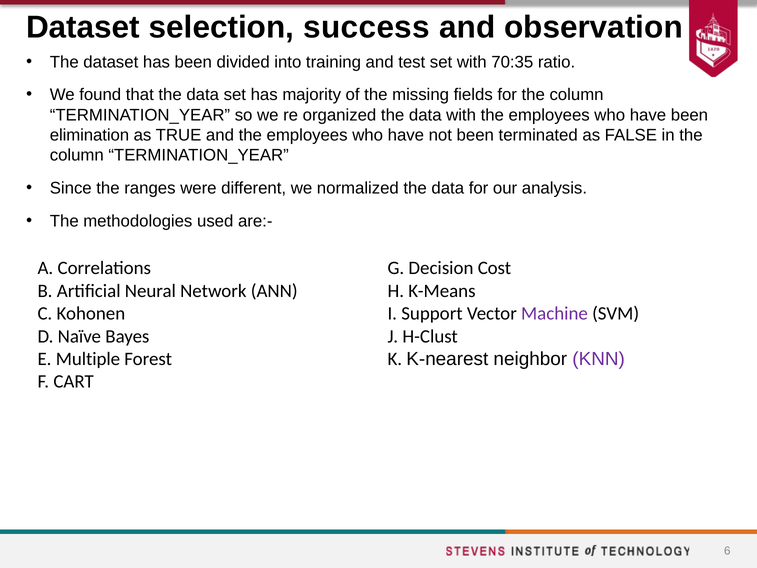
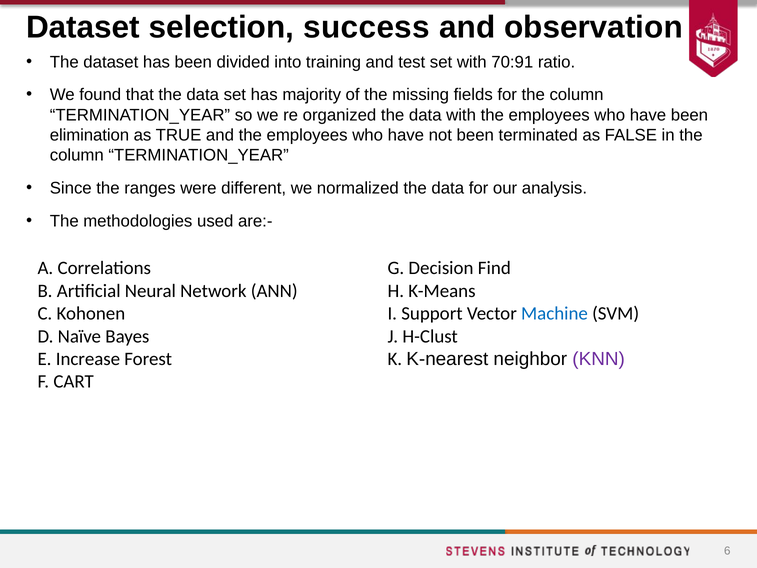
70:35: 70:35 -> 70:91
Cost: Cost -> Find
Machine colour: purple -> blue
Multiple: Multiple -> Increase
